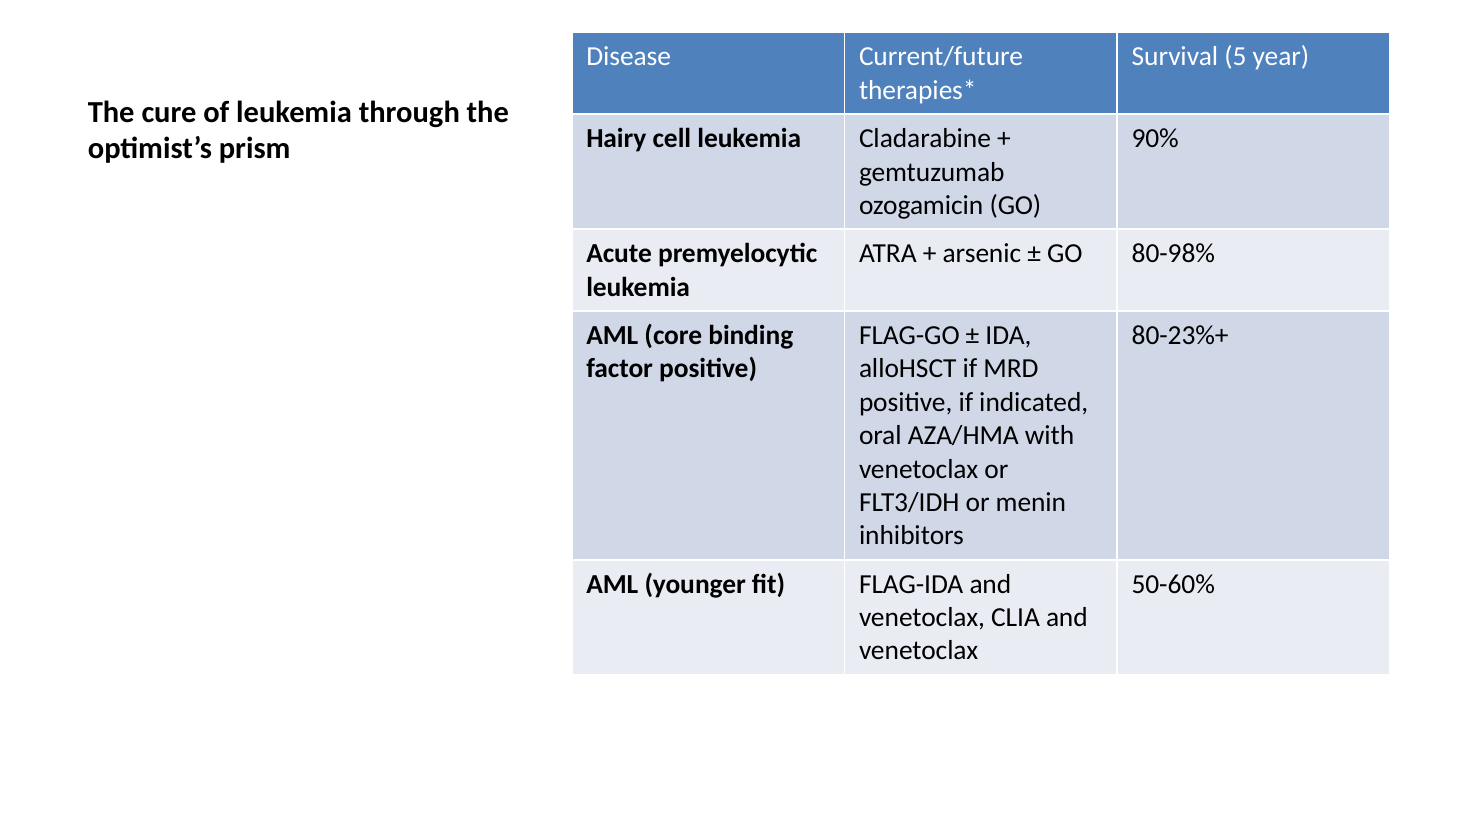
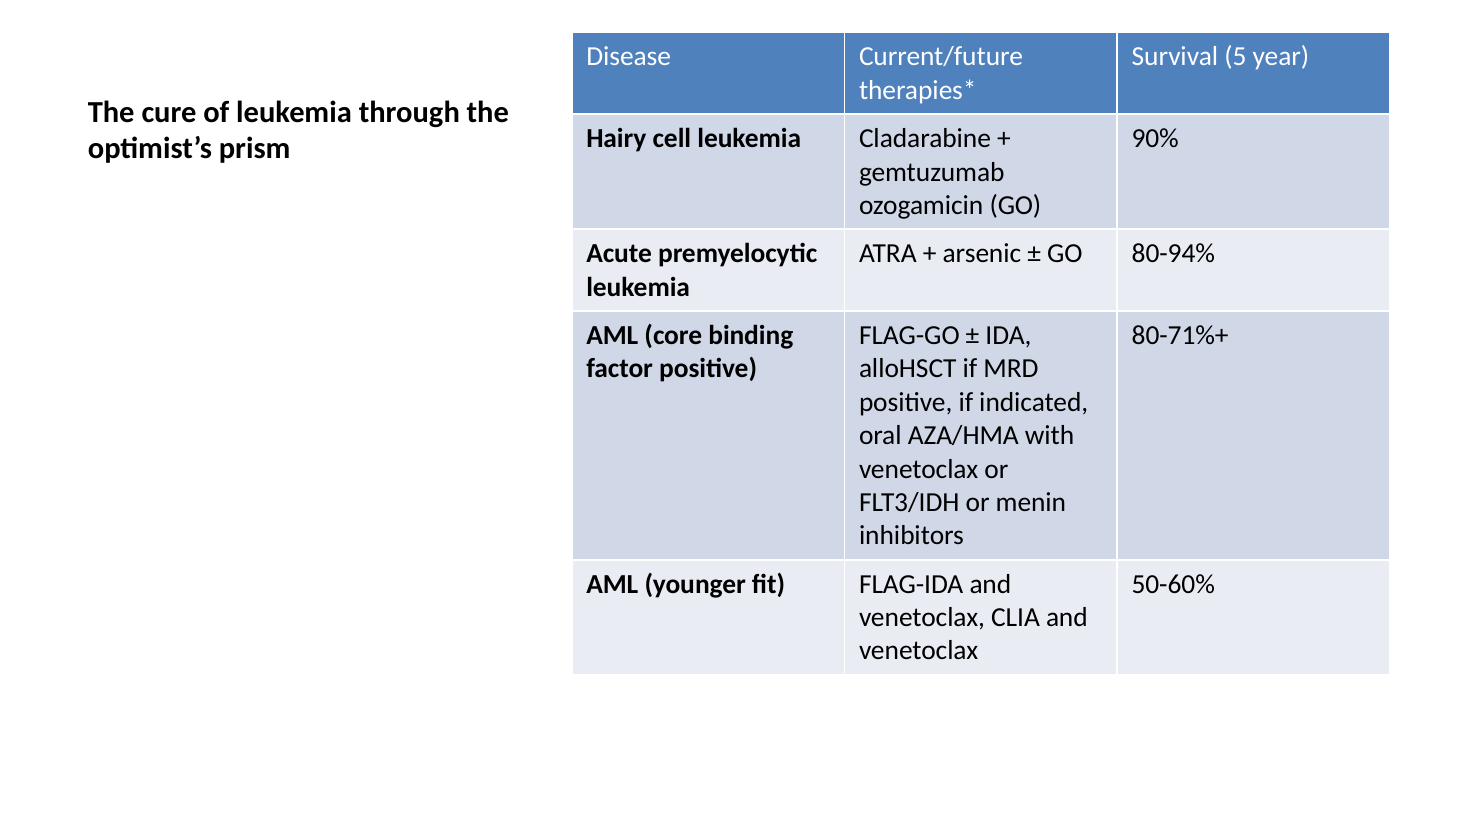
80-98%: 80-98% -> 80-94%
80-23%+: 80-23%+ -> 80-71%+
